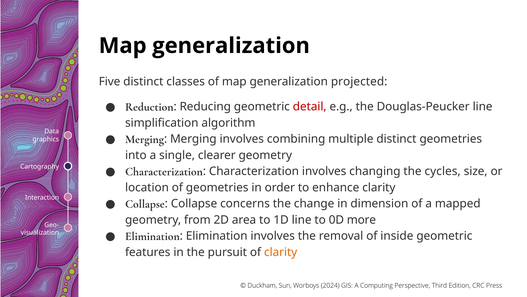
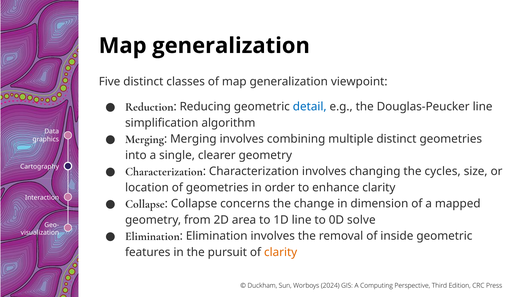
projected: projected -> viewpoint
detail colour: red -> blue
more: more -> solve
